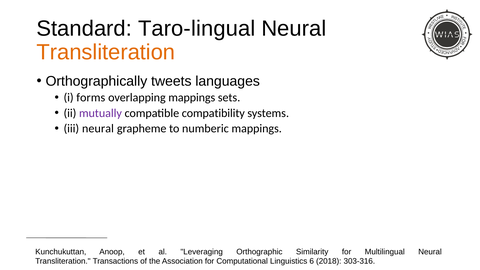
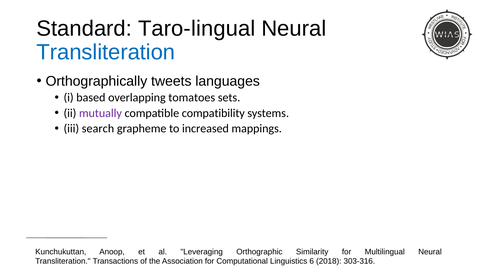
Transliteration at (106, 52) colour: orange -> blue
forms: forms -> based
overlapping mappings: mappings -> tomatoes
iii neural: neural -> search
numberic: numberic -> increased
